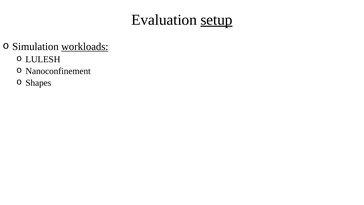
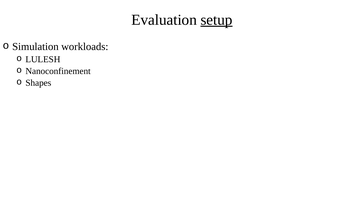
workloads underline: present -> none
